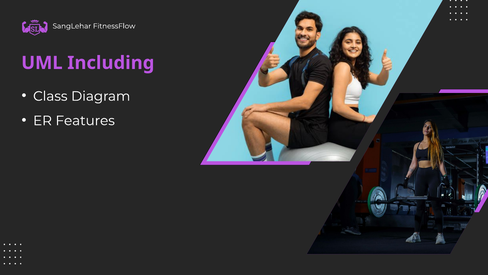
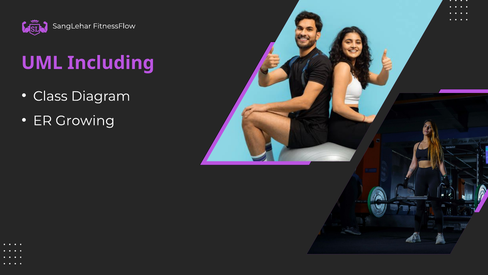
Features: Features -> Growing
